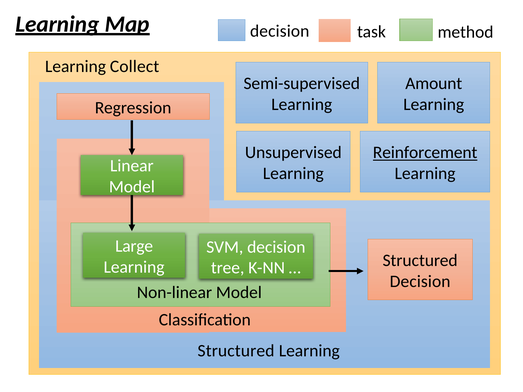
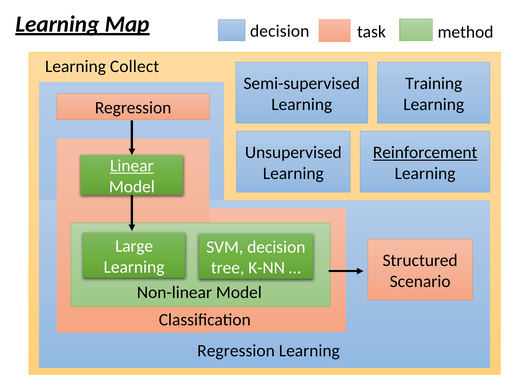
Amount: Amount -> Training
Linear underline: none -> present
Decision at (420, 281): Decision -> Scenario
Structured at (236, 351): Structured -> Regression
